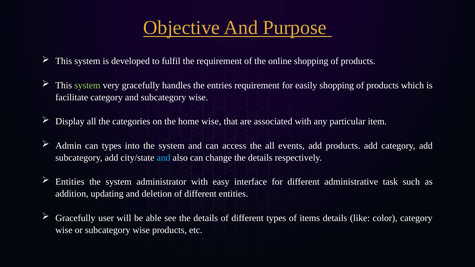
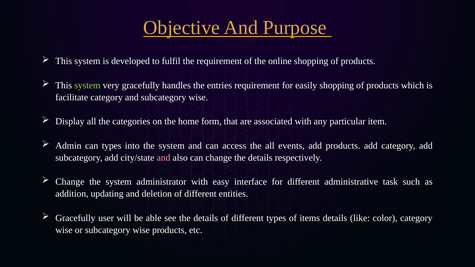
home wise: wise -> form
and at (164, 158) colour: light blue -> pink
Entities at (70, 182): Entities -> Change
